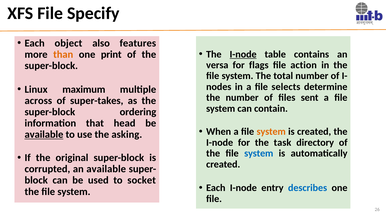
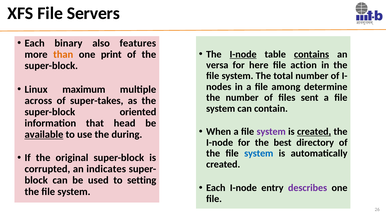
Specify: Specify -> Servers
object: object -> binary
contains underline: none -> present
flags: flags -> here
selects: selects -> among
ordering: ordering -> oriented
system at (271, 132) colour: orange -> purple
created at (314, 132) underline: none -> present
asking: asking -> during
task: task -> best
an available: available -> indicates
socket: socket -> setting
describes colour: blue -> purple
